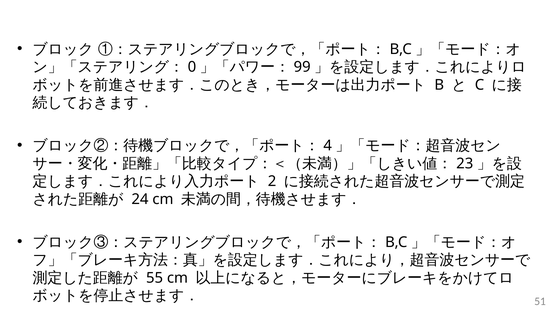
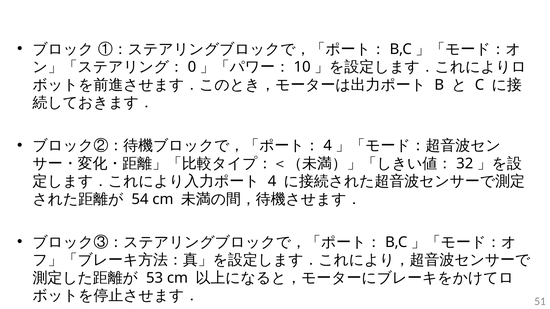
99: 99 -> 10
23: 23 -> 32
2 at (272, 182): 2 -> 4
24: 24 -> 54
55: 55 -> 53
